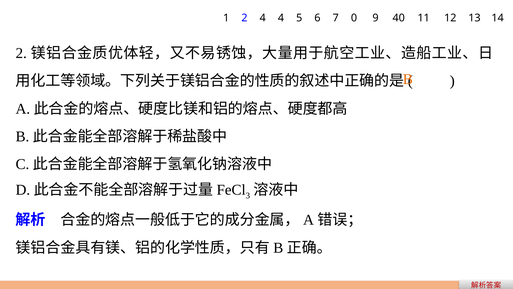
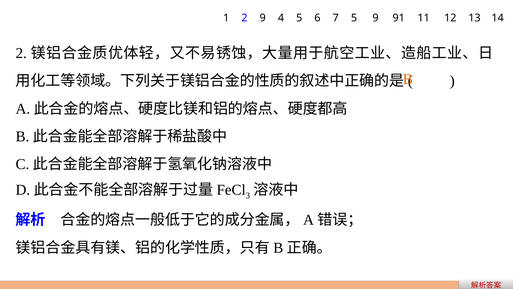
2 4: 4 -> 9
7 0: 0 -> 5
40: 40 -> 91
